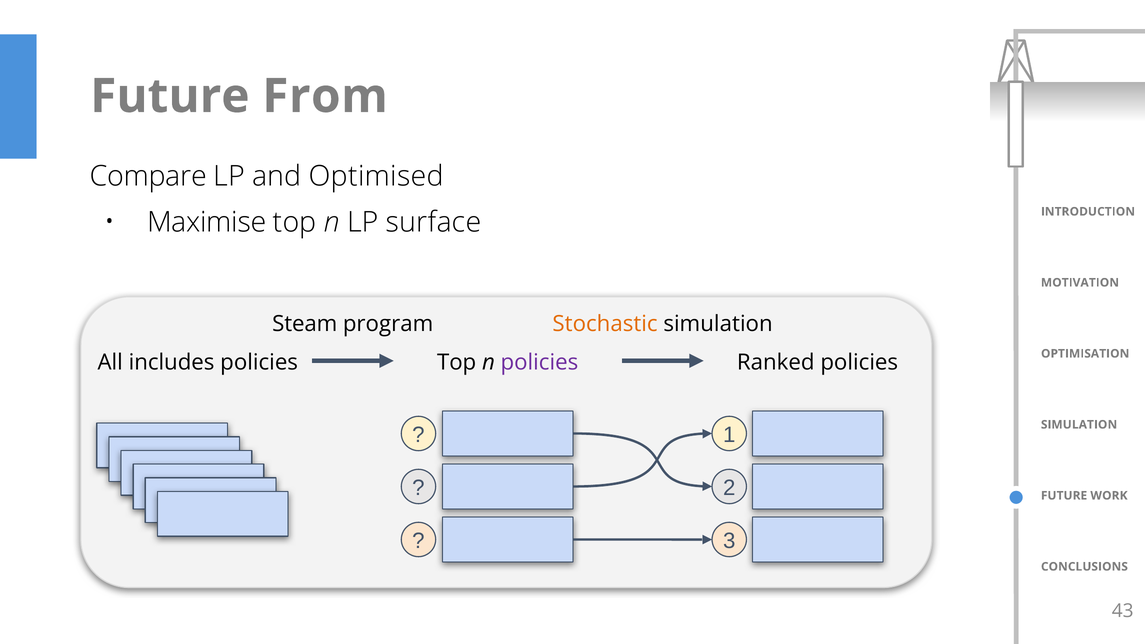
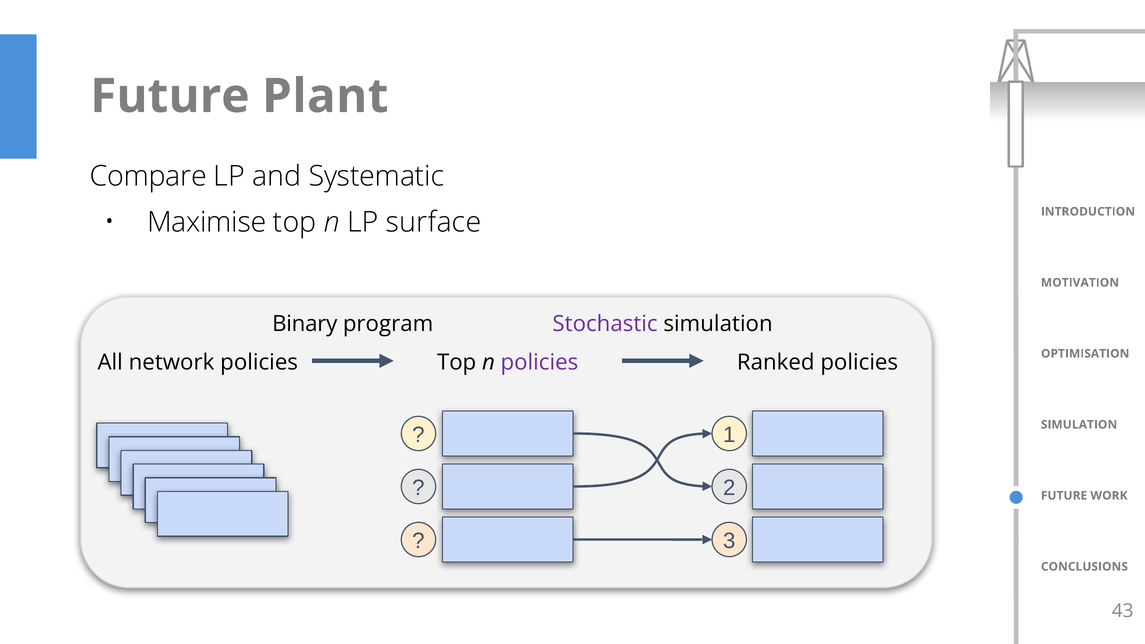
From: From -> Plant
Optimised: Optimised -> Systematic
Steam: Steam -> Binary
Stochastic colour: orange -> purple
includes: includes -> network
